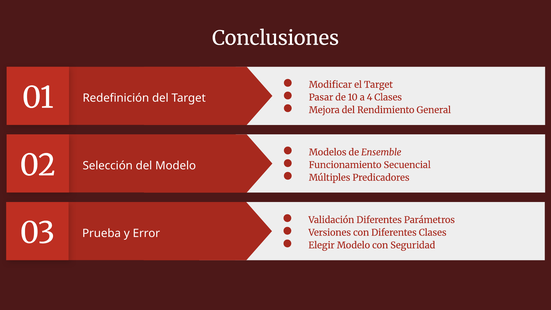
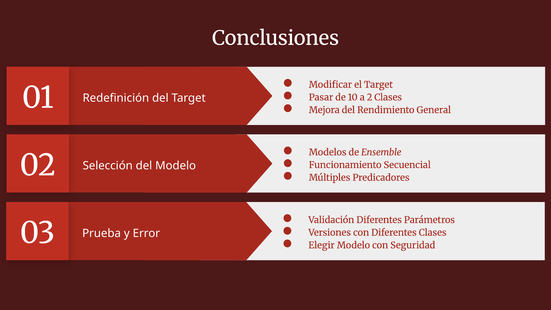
4: 4 -> 2
